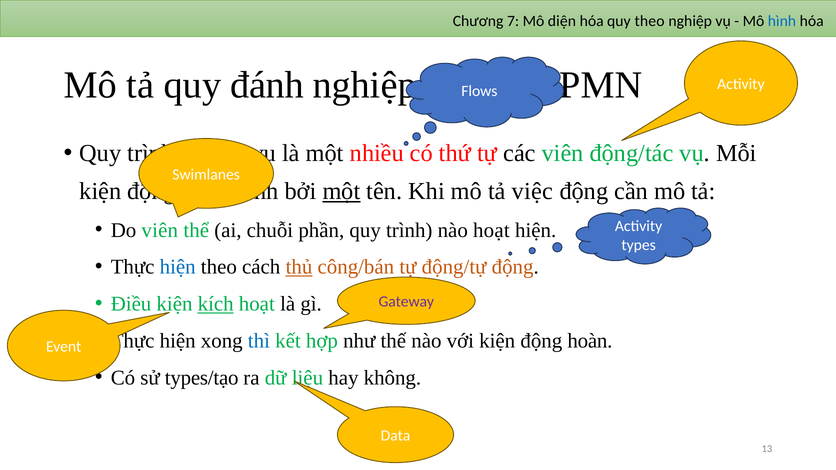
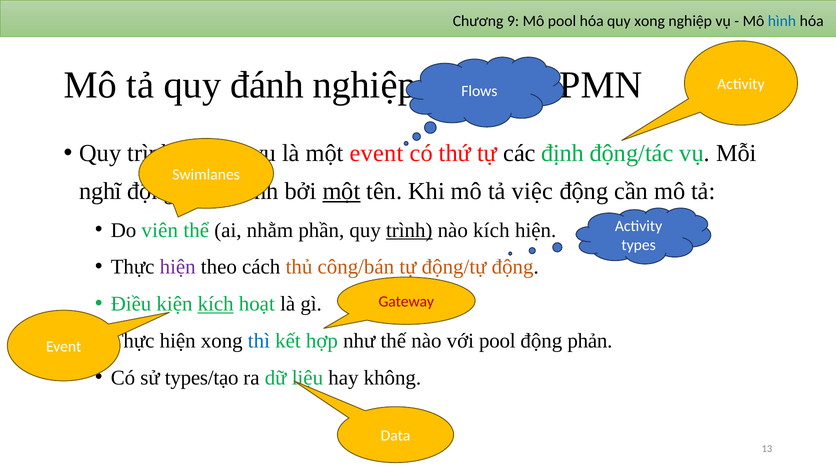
7: 7 -> 9
Mô diện: diện -> pool
quy theo: theo -> xong
một nhiều: nhiều -> event
các viên: viên -> định
kiện at (100, 191): kiện -> nghĩ
chuỗi: chuỗi -> nhằm
trình at (409, 230) underline: none -> present
nào hoạt: hoạt -> kích
hiện at (178, 267) colour: blue -> purple
thủ underline: present -> none
Gateway colour: purple -> red
với kiện: kiện -> pool
hoàn: hoàn -> phản
